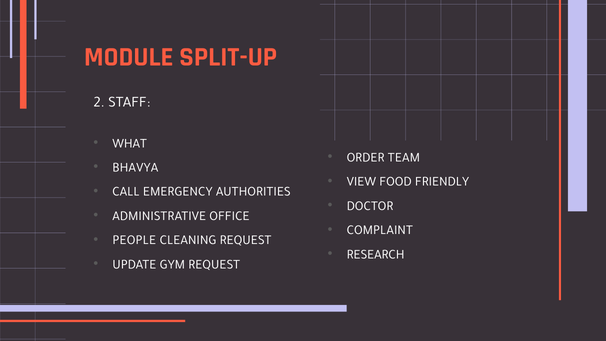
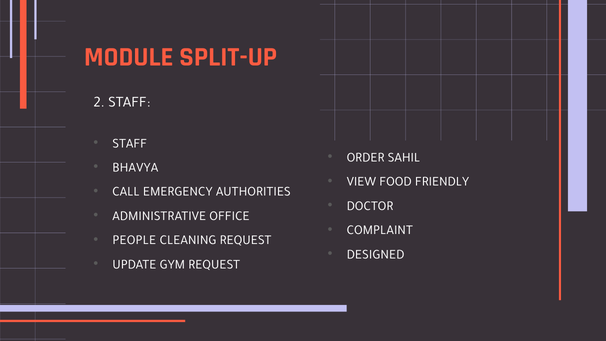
WHAT at (130, 143): WHAT -> STAFF
TEAM: TEAM -> SAHIL
RESEARCH: RESEARCH -> DESIGNED
